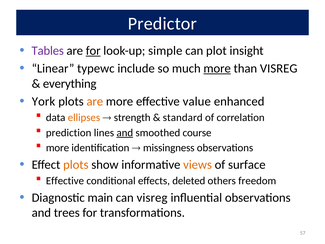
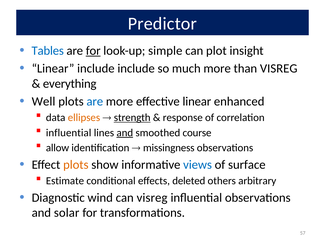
Tables colour: purple -> blue
Linear typewc: typewc -> include
more at (217, 68) underline: present -> none
York: York -> Well
are at (95, 101) colour: orange -> blue
effective value: value -> linear
strength underline: none -> present
standard: standard -> response
prediction at (69, 133): prediction -> influential
more at (57, 148): more -> allow
views colour: orange -> blue
Effective at (65, 181): Effective -> Estimate
freedom: freedom -> arbitrary
main: main -> wind
trees: trees -> solar
